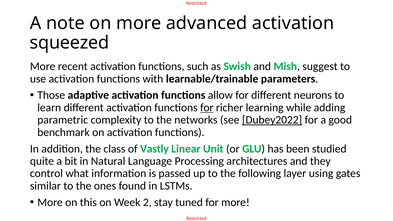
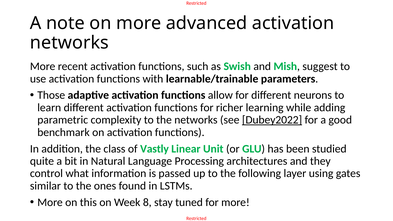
squeezed at (69, 43): squeezed -> networks
for at (207, 108) underline: present -> none
2: 2 -> 8
